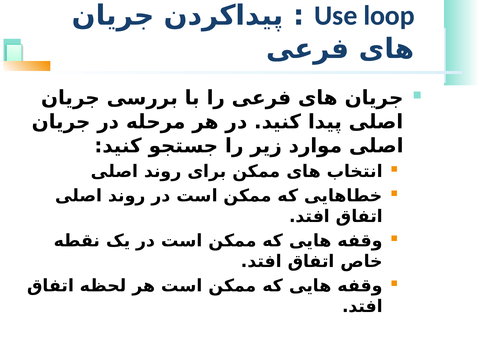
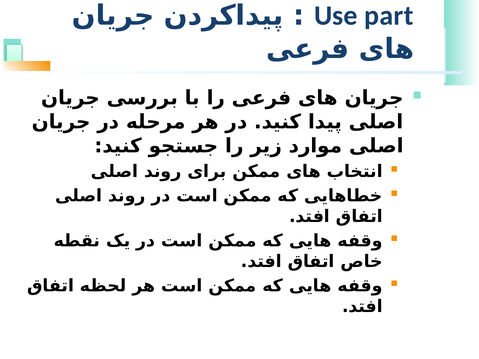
loop: loop -> part
